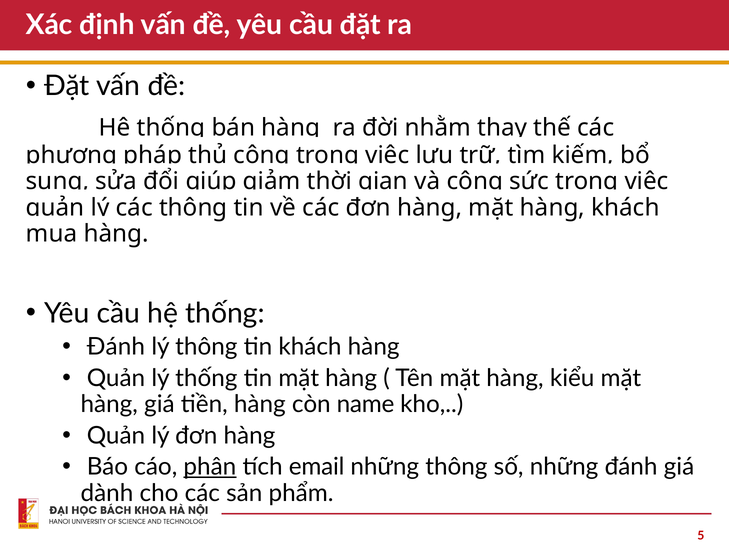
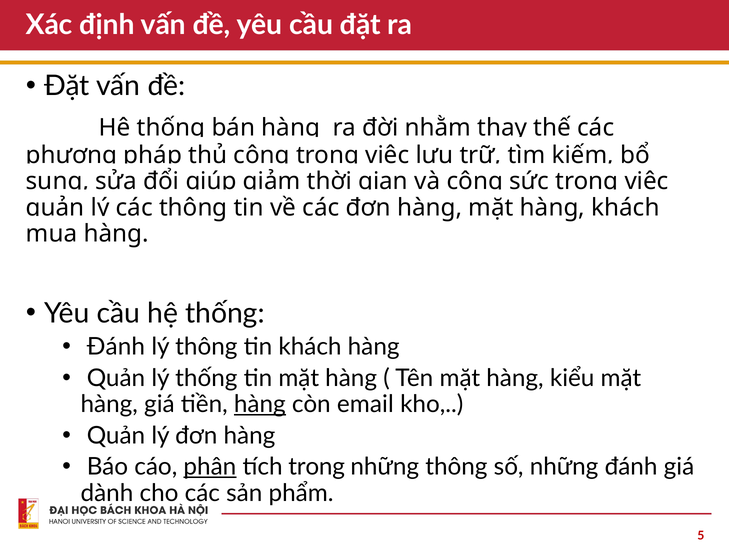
hàng at (260, 404) underline: none -> present
name: name -> email
tích email: email -> trong
